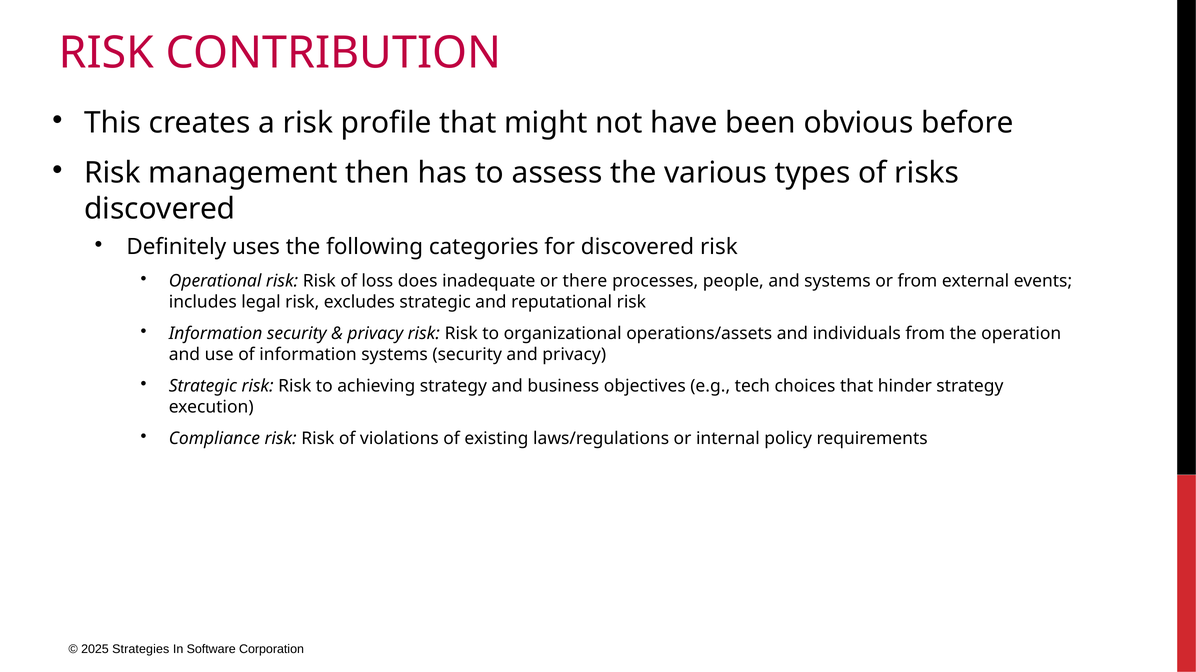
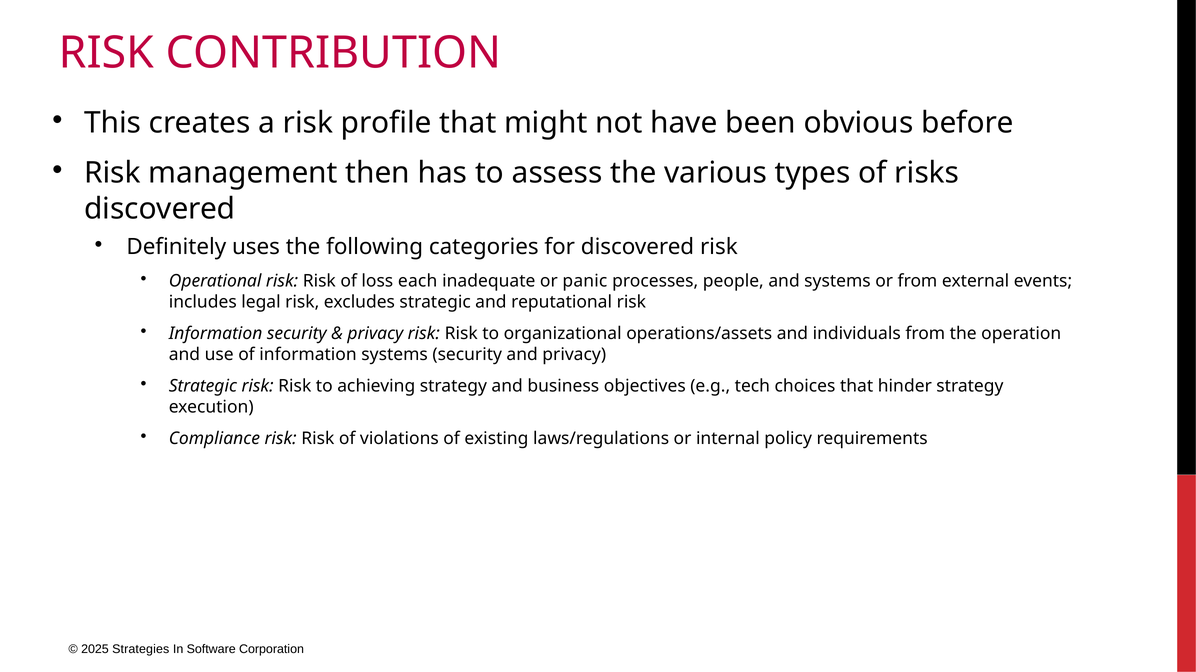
does: does -> each
there: there -> panic
